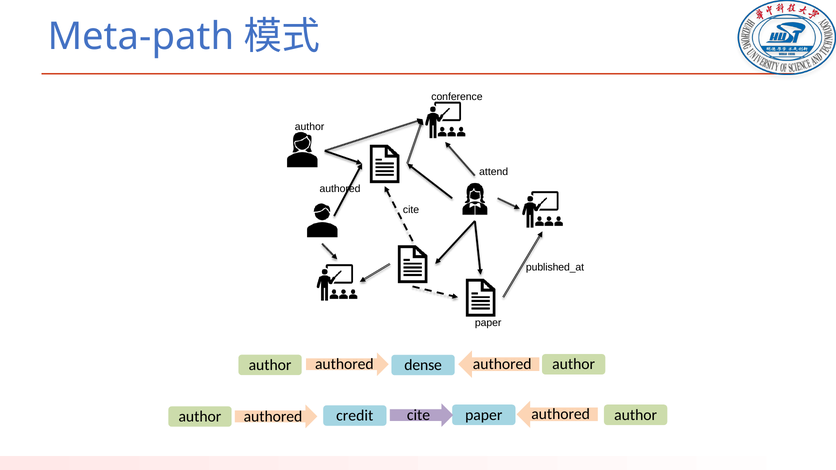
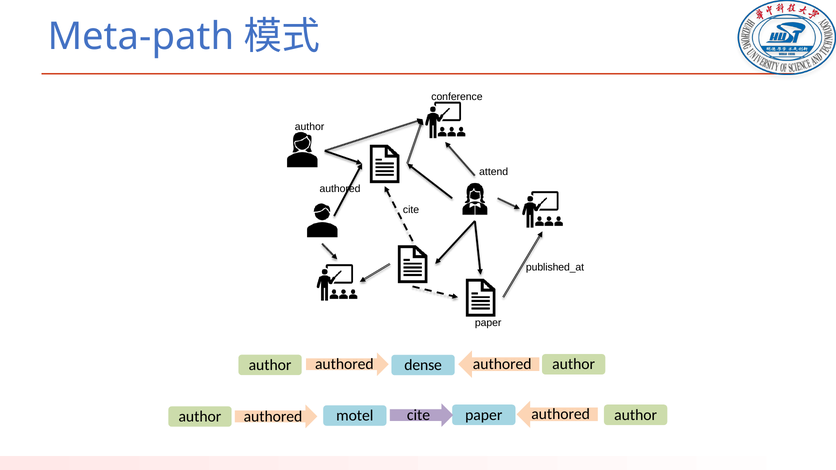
credit: credit -> motel
